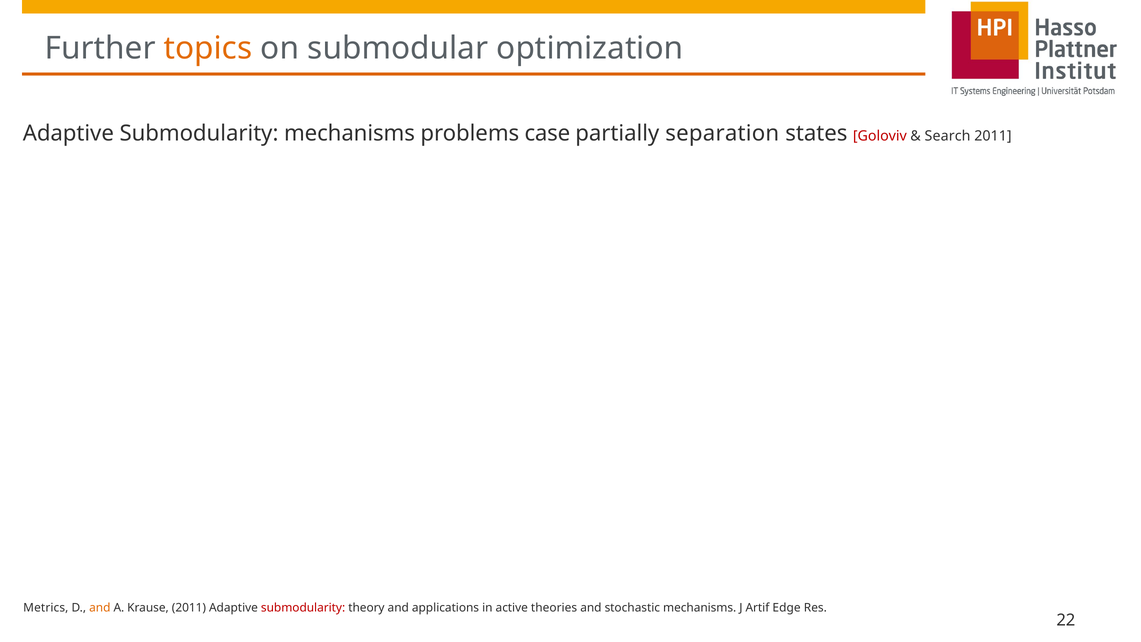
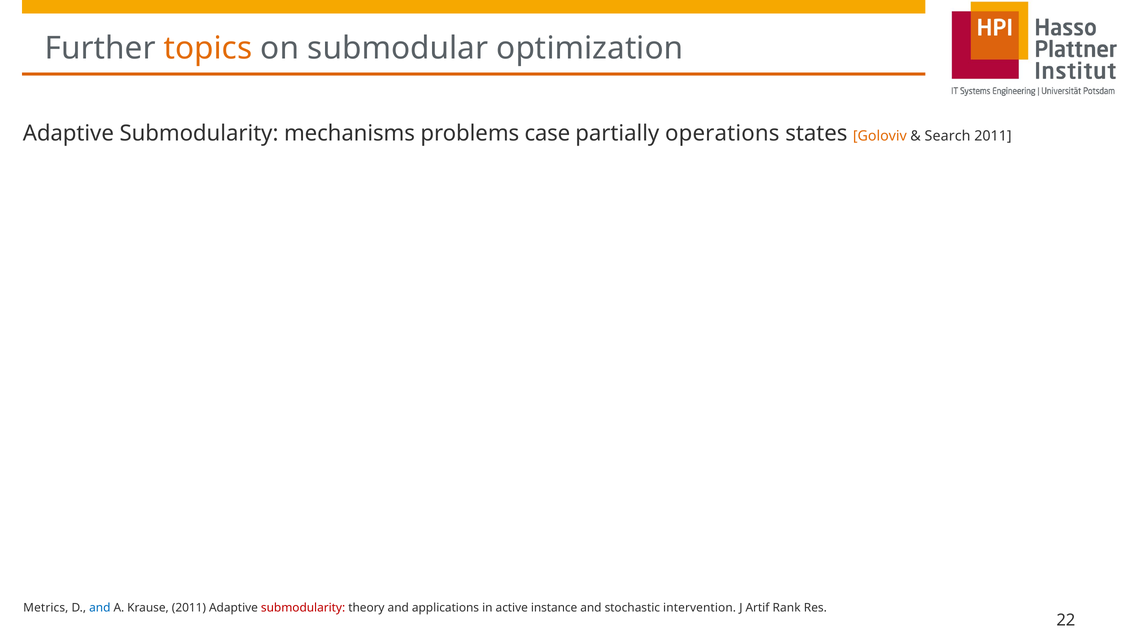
separation: separation -> operations
Goloviv colour: red -> orange
and at (100, 608) colour: orange -> blue
theories: theories -> instance
stochastic mechanisms: mechanisms -> intervention
Edge: Edge -> Rank
